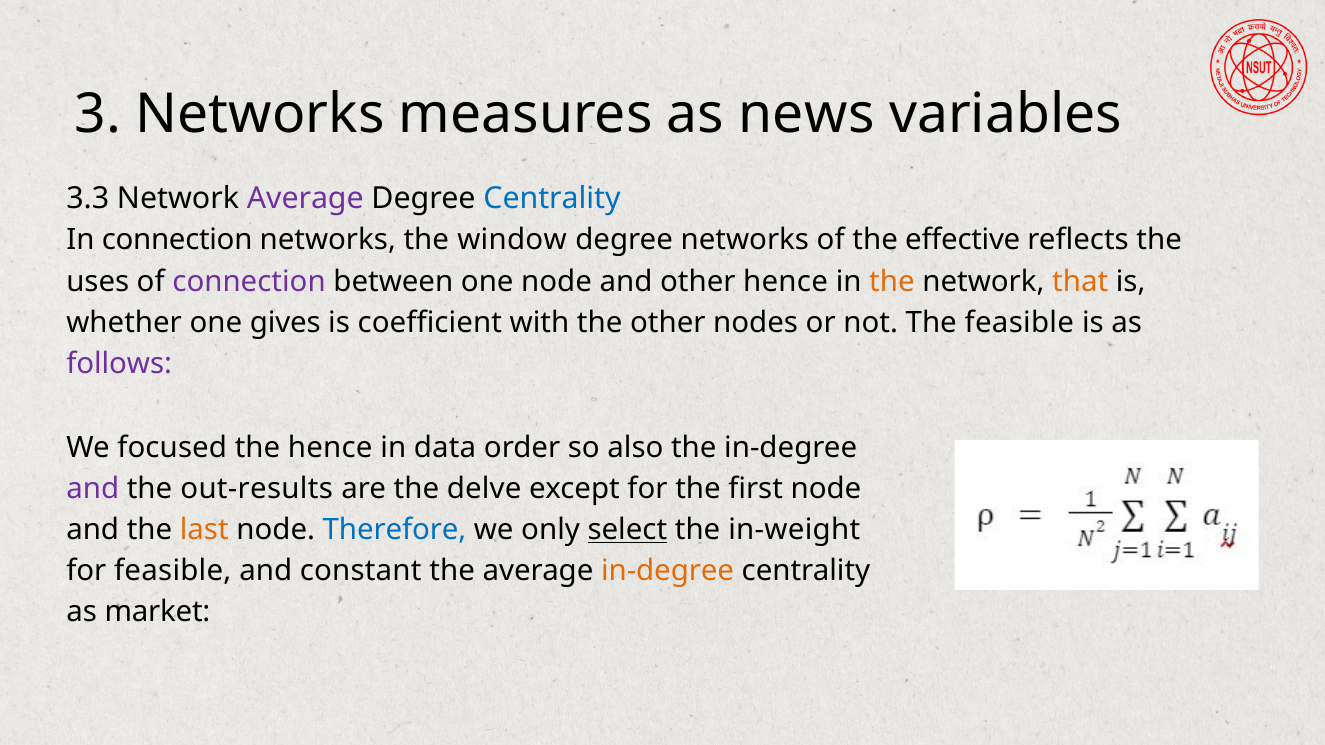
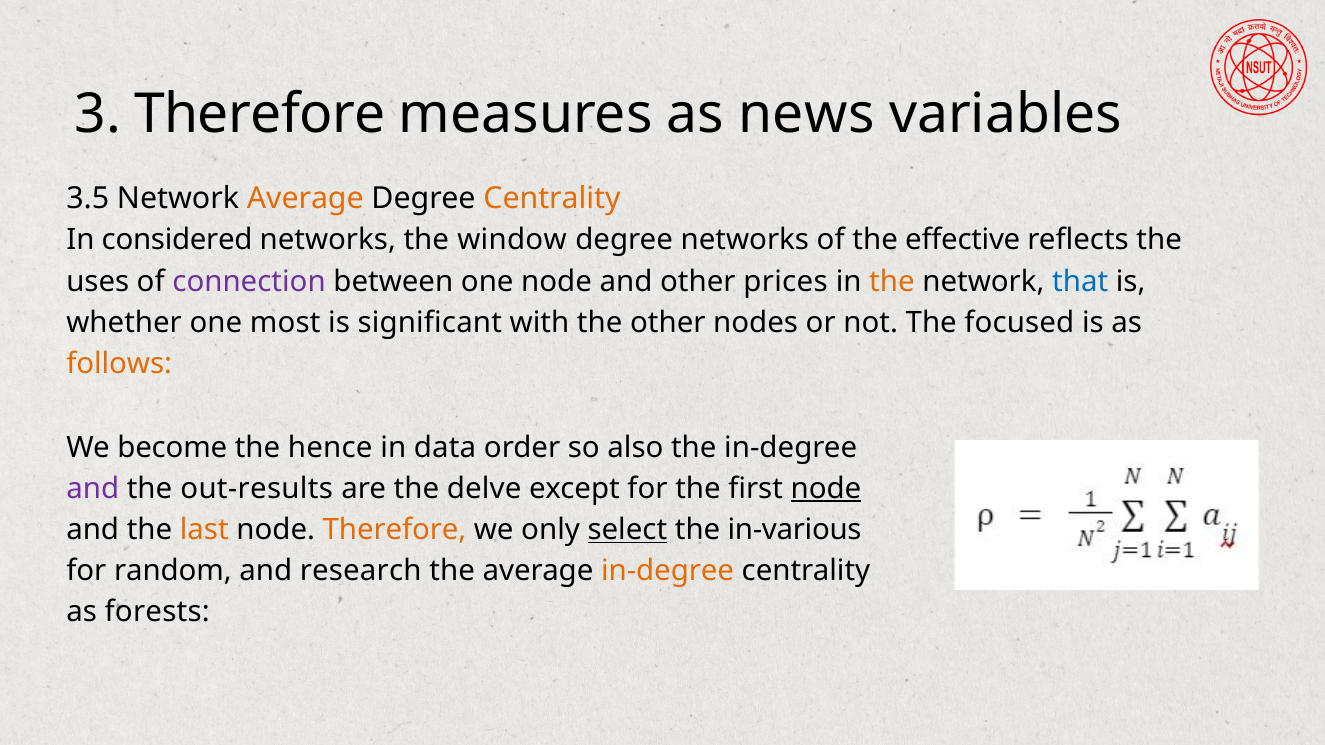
3 Networks: Networks -> Therefore
3.3: 3.3 -> 3.5
Average at (305, 199) colour: purple -> orange
Centrality at (552, 199) colour: blue -> orange
In connection: connection -> considered
other hence: hence -> prices
that colour: orange -> blue
gives: gives -> most
coefficient: coefficient -> significant
The feasible: feasible -> focused
follows colour: purple -> orange
focused: focused -> become
node at (826, 489) underline: none -> present
Therefore at (394, 530) colour: blue -> orange
in-weight: in-weight -> in-various
for feasible: feasible -> random
constant: constant -> research
market: market -> forests
